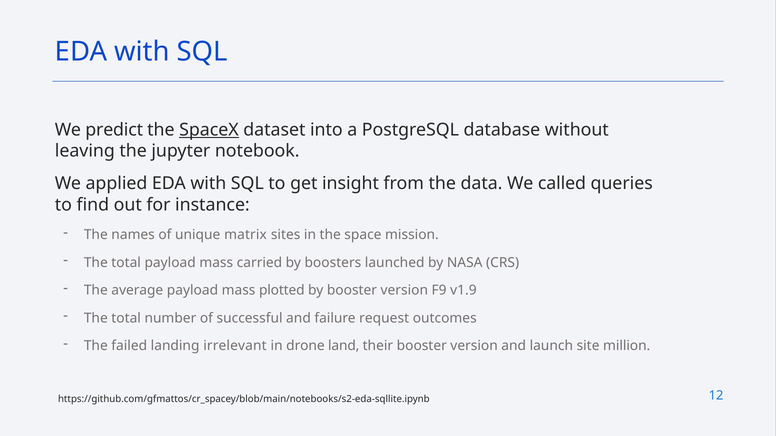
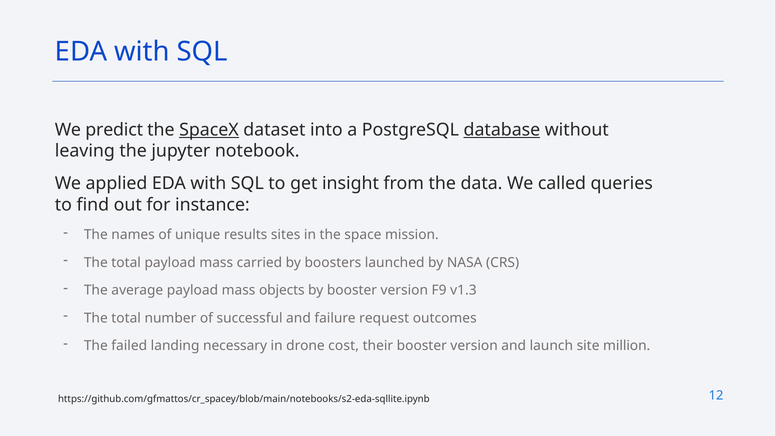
database underline: none -> present
matrix: matrix -> results
plotted: plotted -> objects
v1.9: v1.9 -> v1.3
irrelevant: irrelevant -> necessary
land: land -> cost
